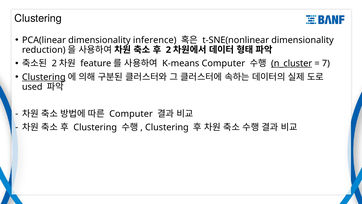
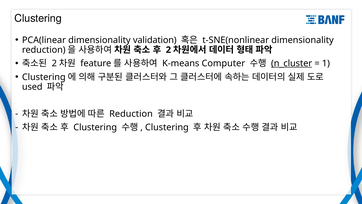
inference: inference -> validation
7: 7 -> 1
Clustering at (44, 77) underline: present -> none
Computer at (131, 114): Computer -> Reduction
